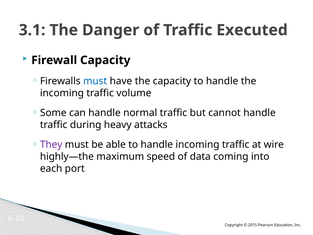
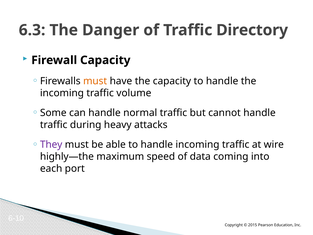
3.1: 3.1 -> 6.3
Executed: Executed -> Directory
must at (95, 81) colour: blue -> orange
